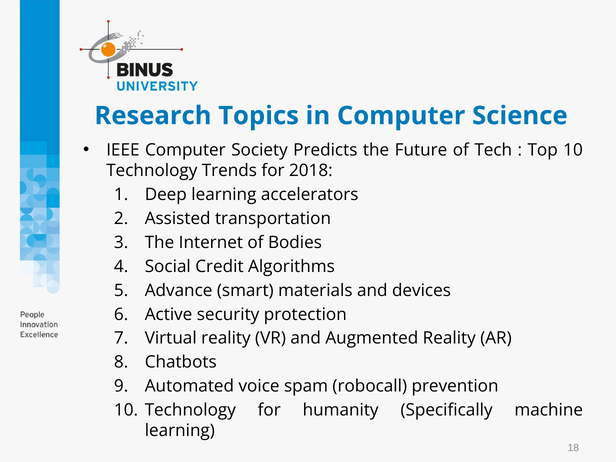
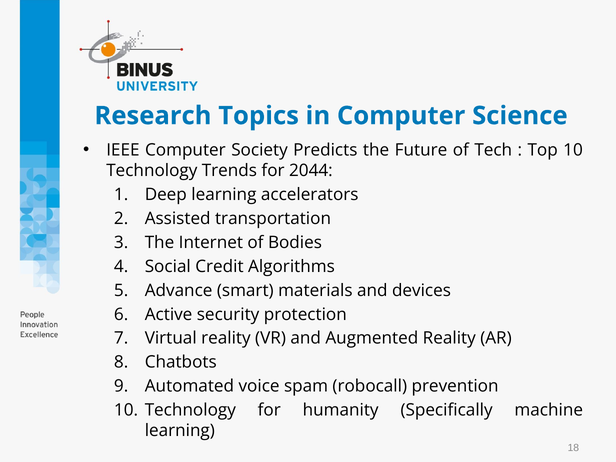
2018: 2018 -> 2044
